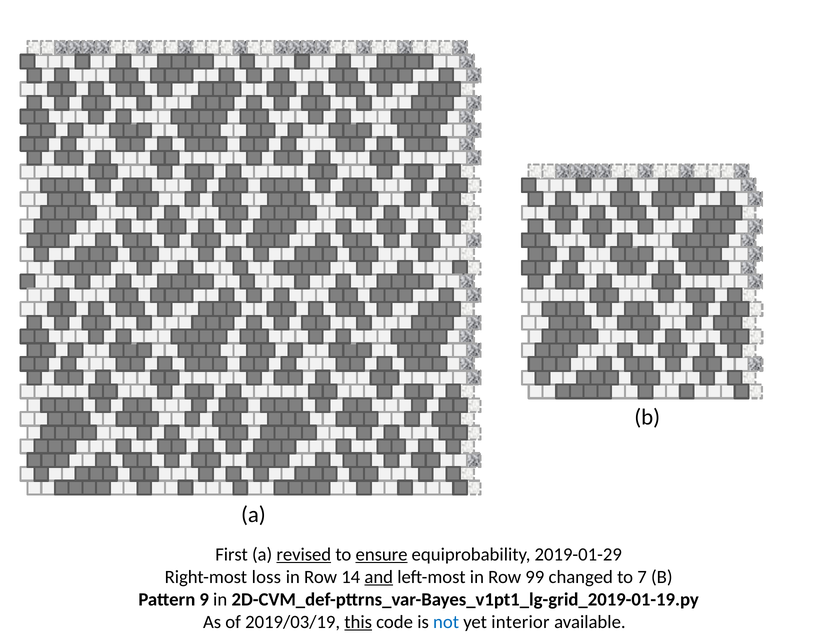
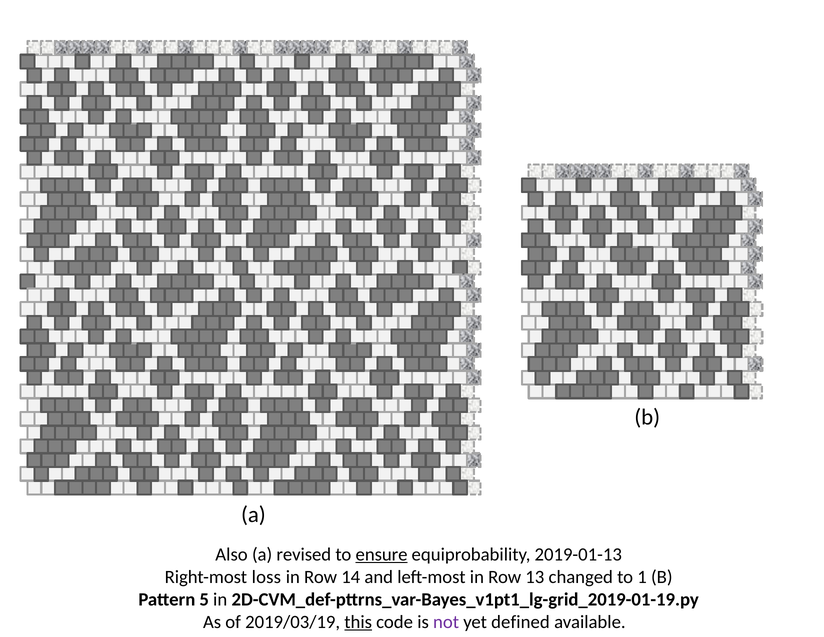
First: First -> Also
revised underline: present -> none
2019-01-29: 2019-01-29 -> 2019-01-13
and underline: present -> none
99: 99 -> 13
7: 7 -> 1
9: 9 -> 5
not colour: blue -> purple
interior: interior -> defined
